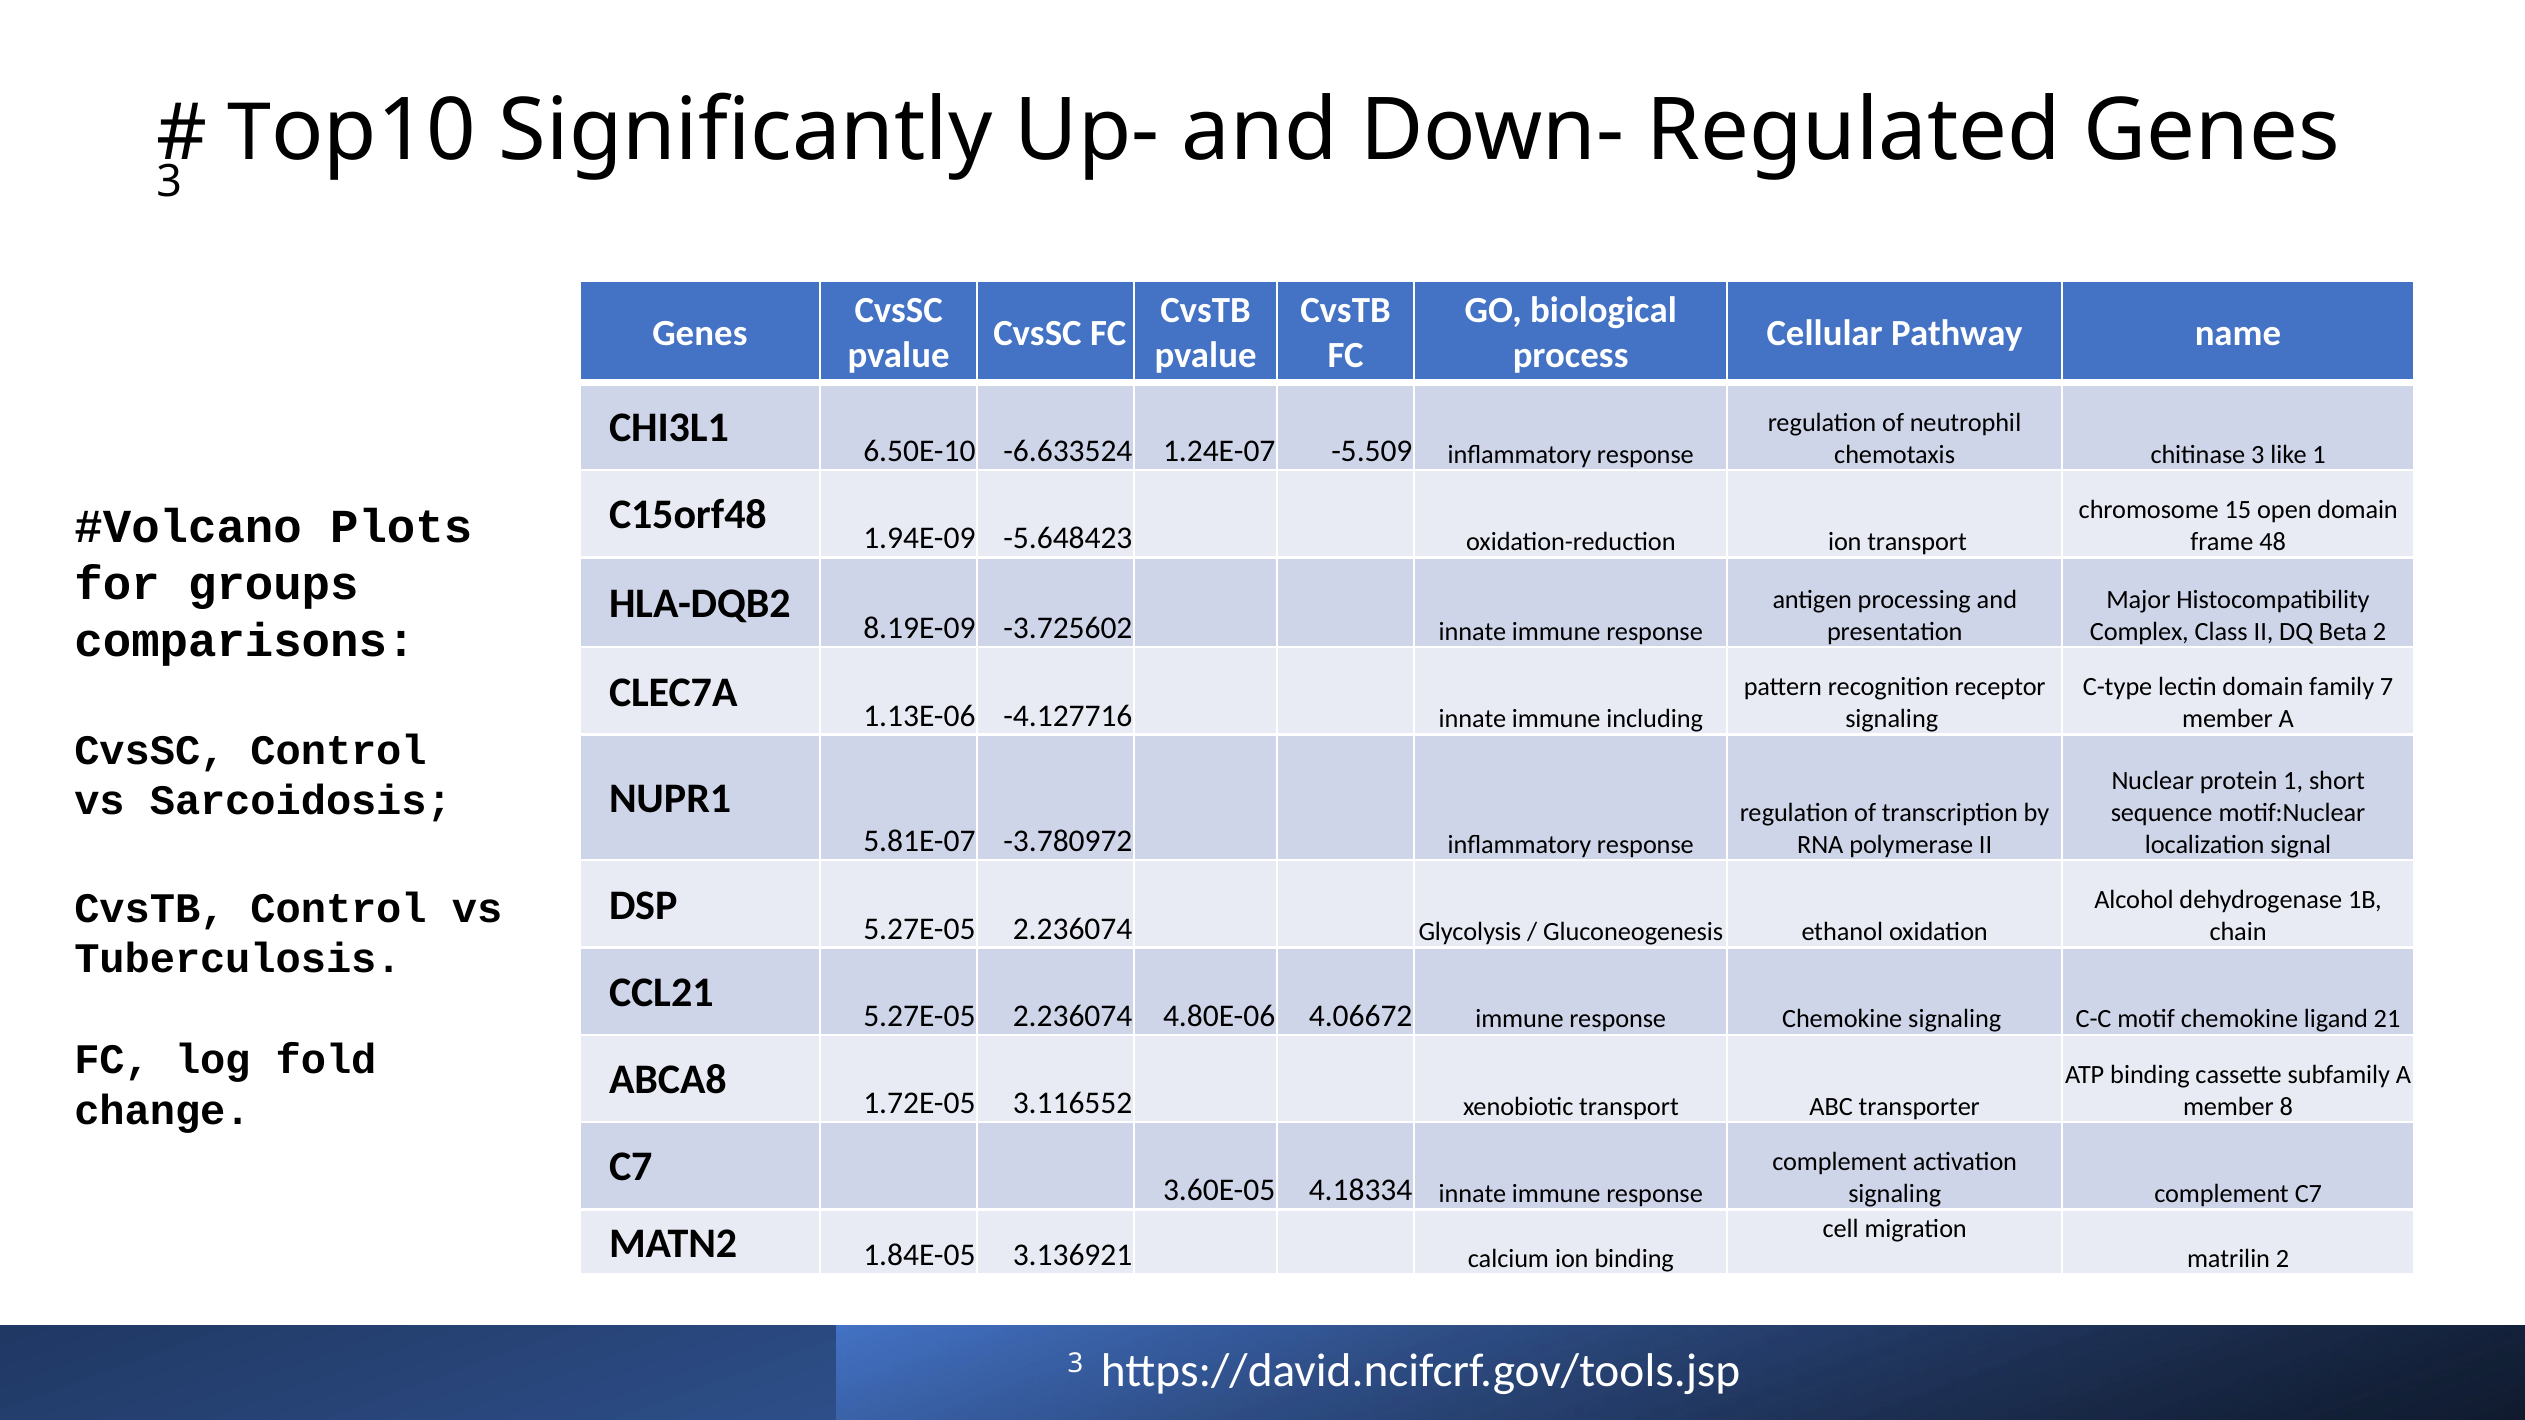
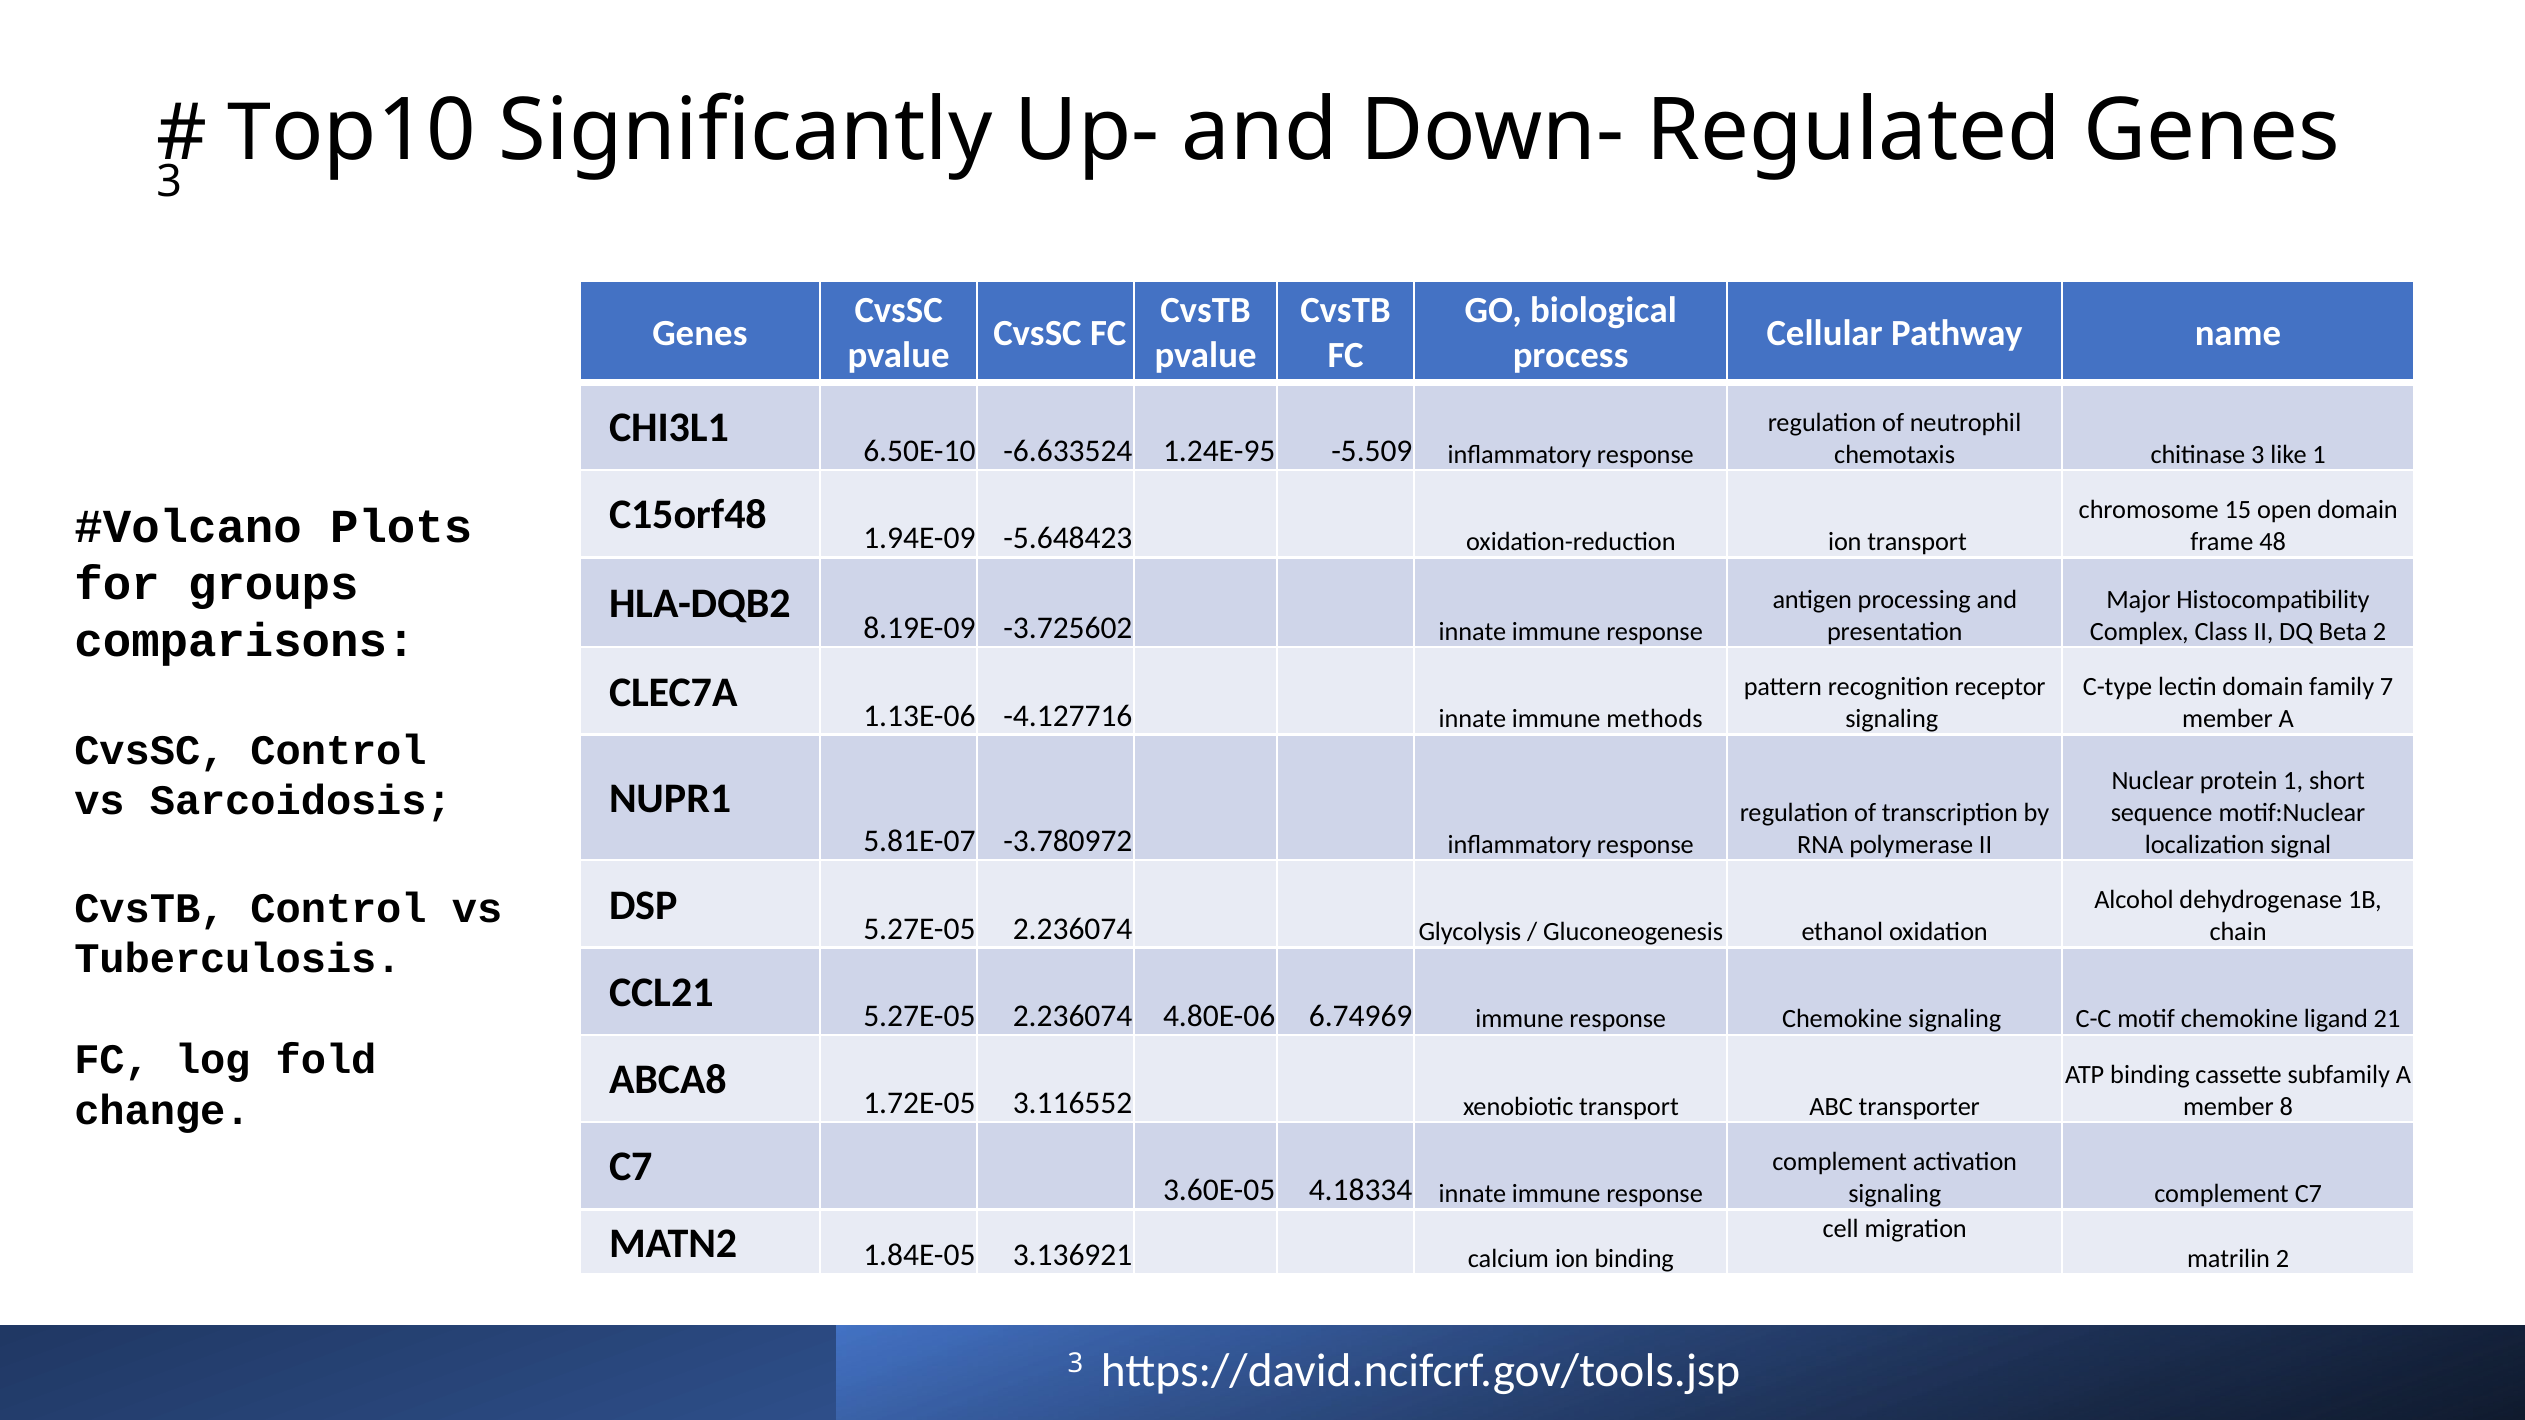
1.24E-07: 1.24E-07 -> 1.24E-95
including: including -> methods
4.06672: 4.06672 -> 6.74969
